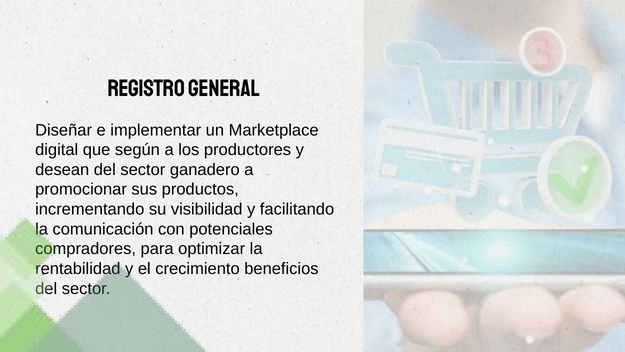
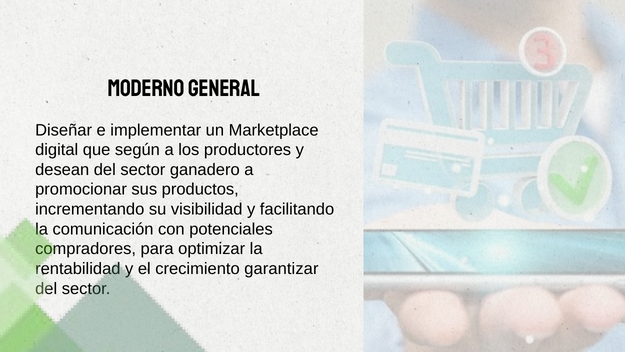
REGISTRO: REGISTRO -> MODERNO
beneficios: beneficios -> garantizar
